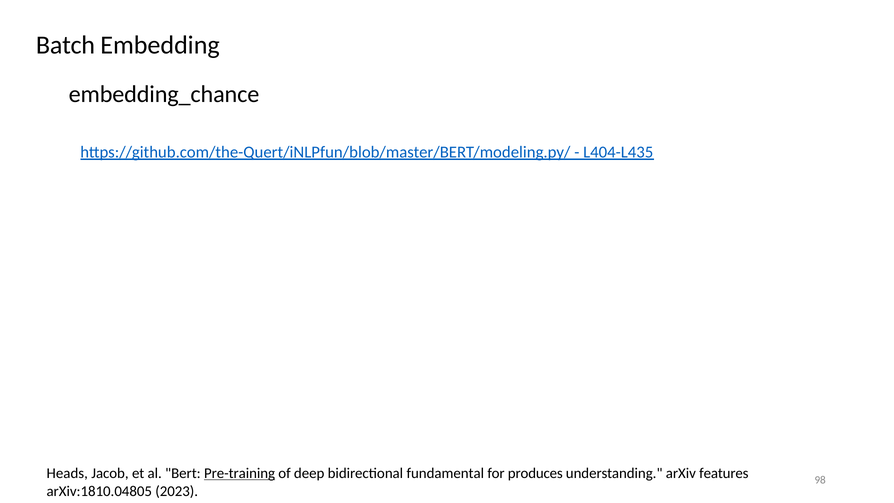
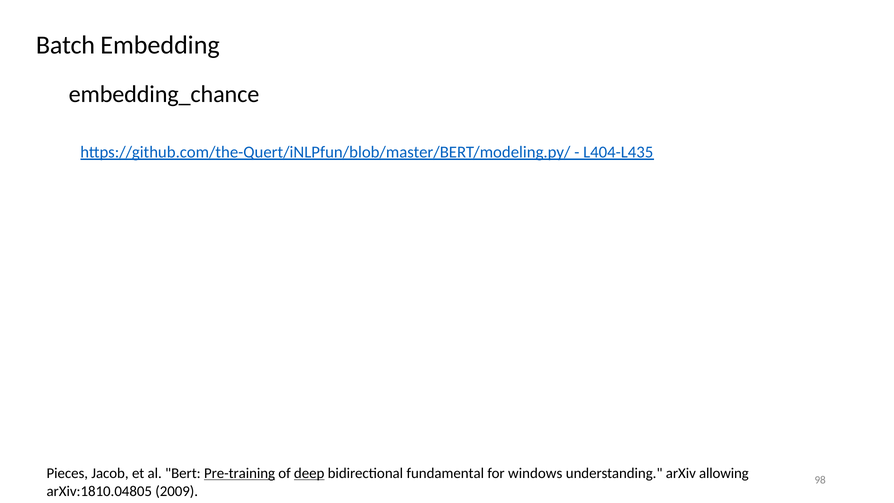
Heads: Heads -> Pieces
deep underline: none -> present
produces: produces -> windows
features: features -> allowing
2023: 2023 -> 2009
